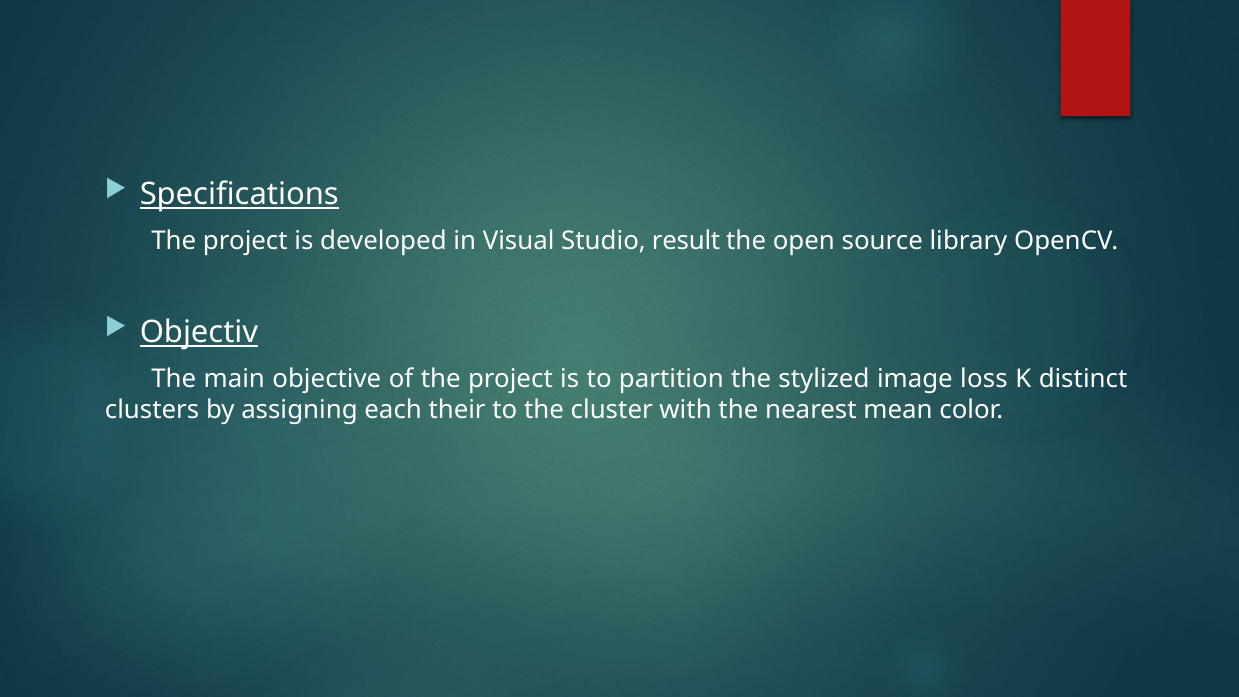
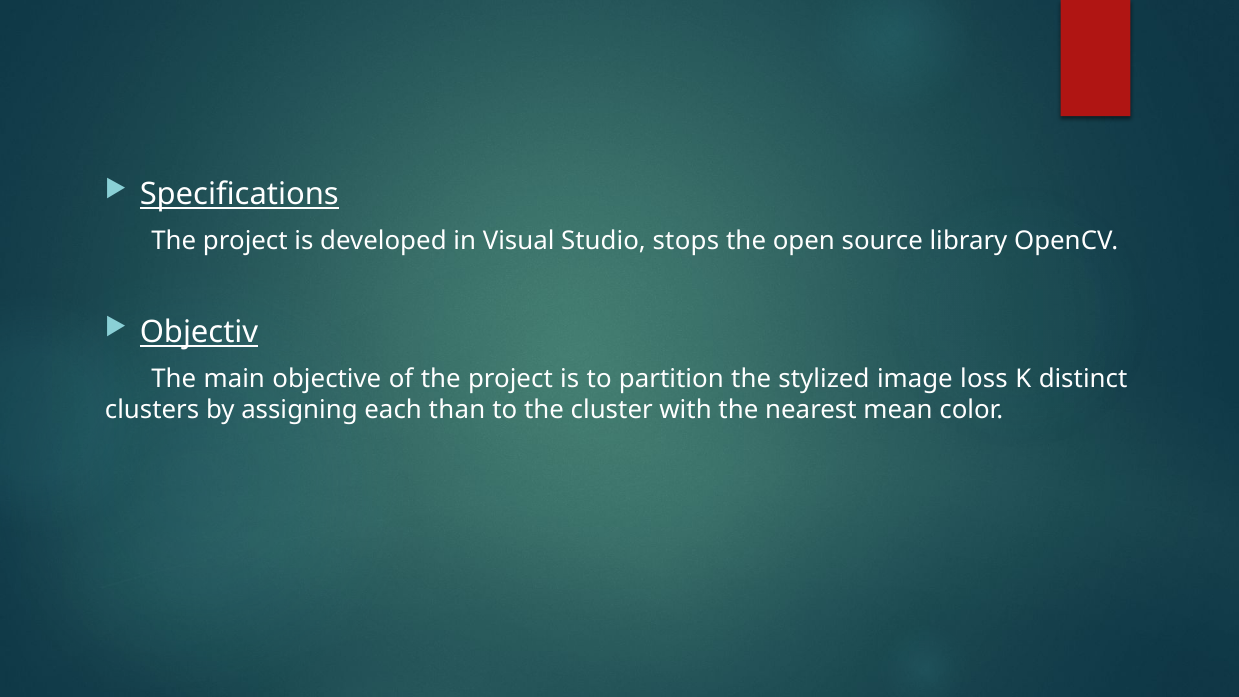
result: result -> stops
their: their -> than
